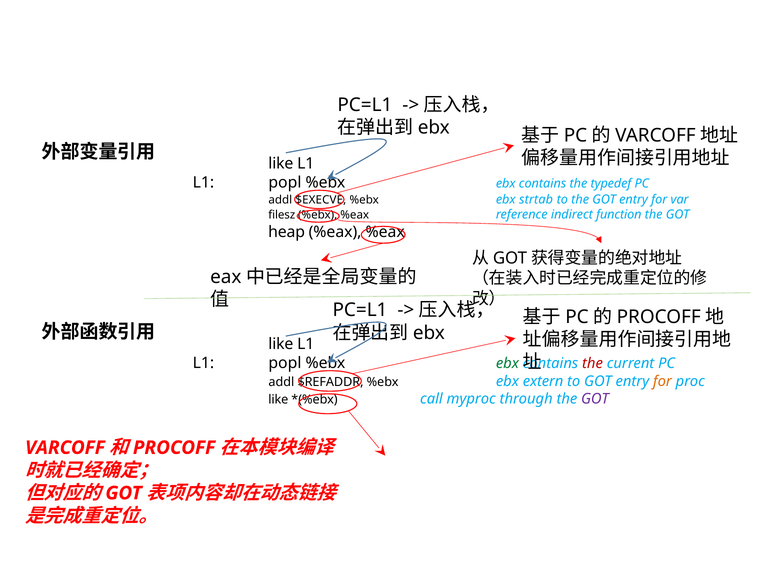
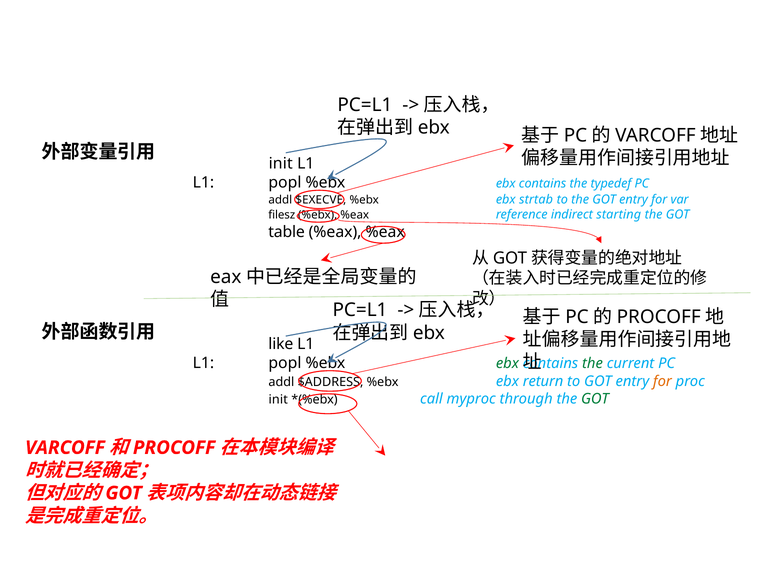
like at (281, 164): like -> init
function: function -> starting
heap: heap -> table
the at (592, 364) colour: red -> green
$REFADDR: $REFADDR -> $ADDRESS
extern: extern -> return
like at (278, 400): like -> init
GOT at (595, 399) colour: purple -> green
